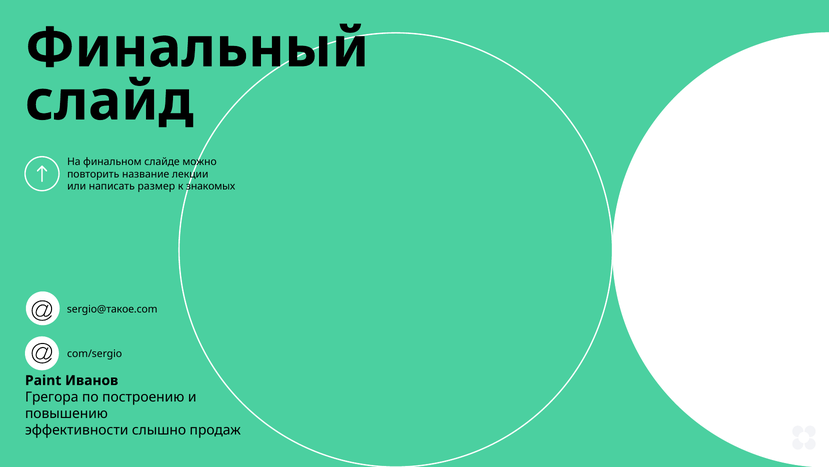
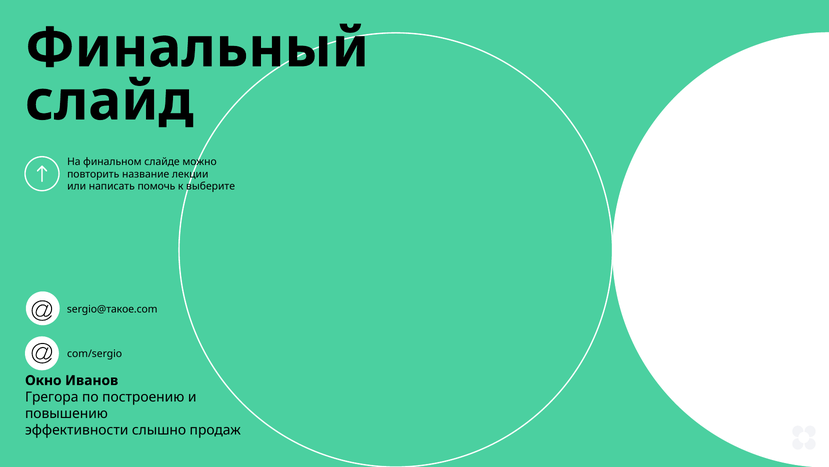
размер: размер -> помочь
знакомых: знакомых -> выберите
Paint: Paint -> Окно
